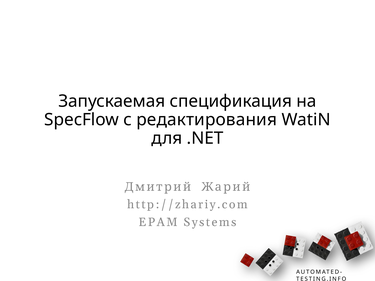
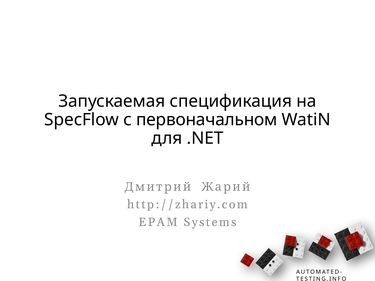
редактирования: редактирования -> первоначальном
